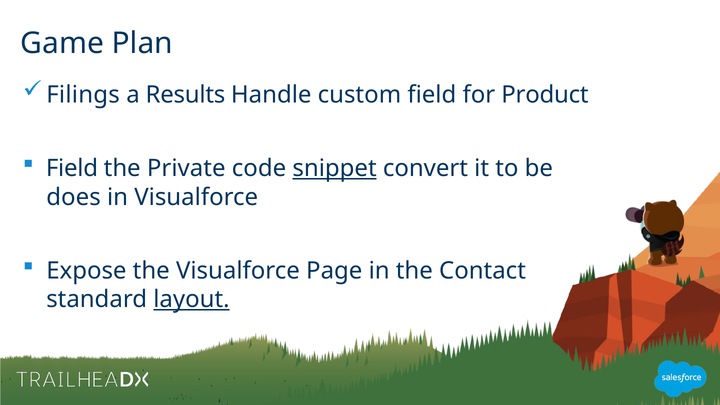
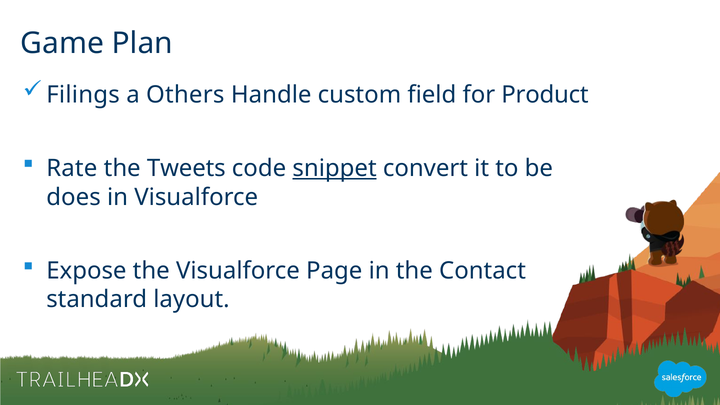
Results: Results -> Others
Field at (72, 168): Field -> Rate
Private: Private -> Tweets
layout underline: present -> none
